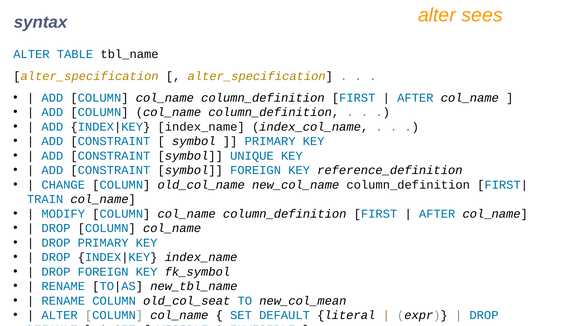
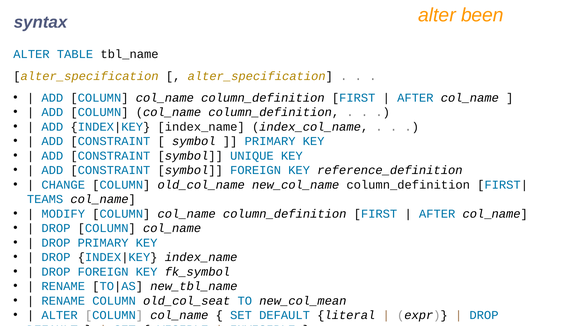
sees: sees -> been
TRAIN: TRAIN -> TEAMS
